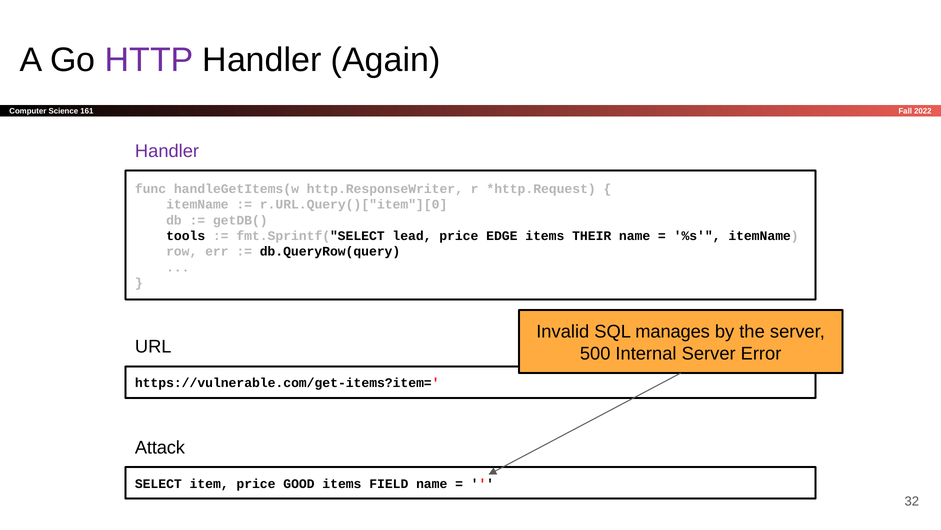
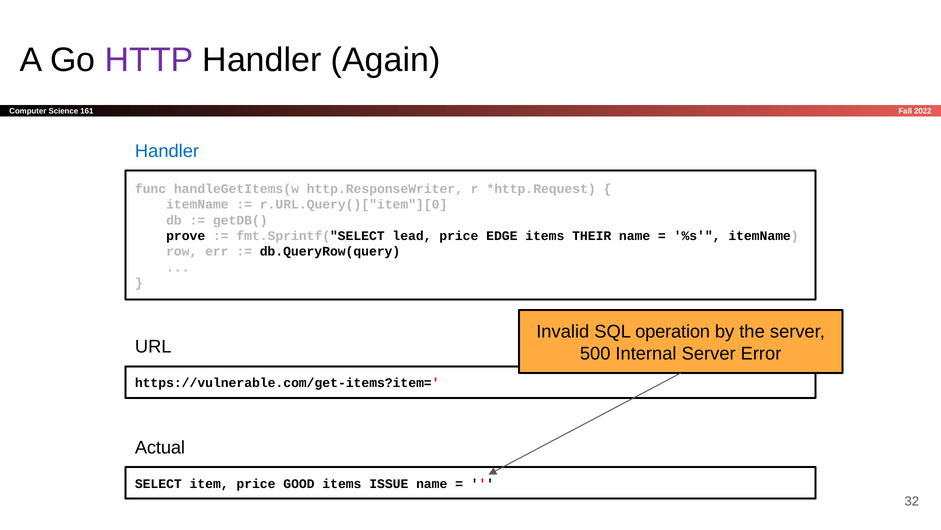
Handler at (167, 151) colour: purple -> blue
tools: tools -> prove
manages: manages -> operation
Attack: Attack -> Actual
FIELD: FIELD -> ISSUE
